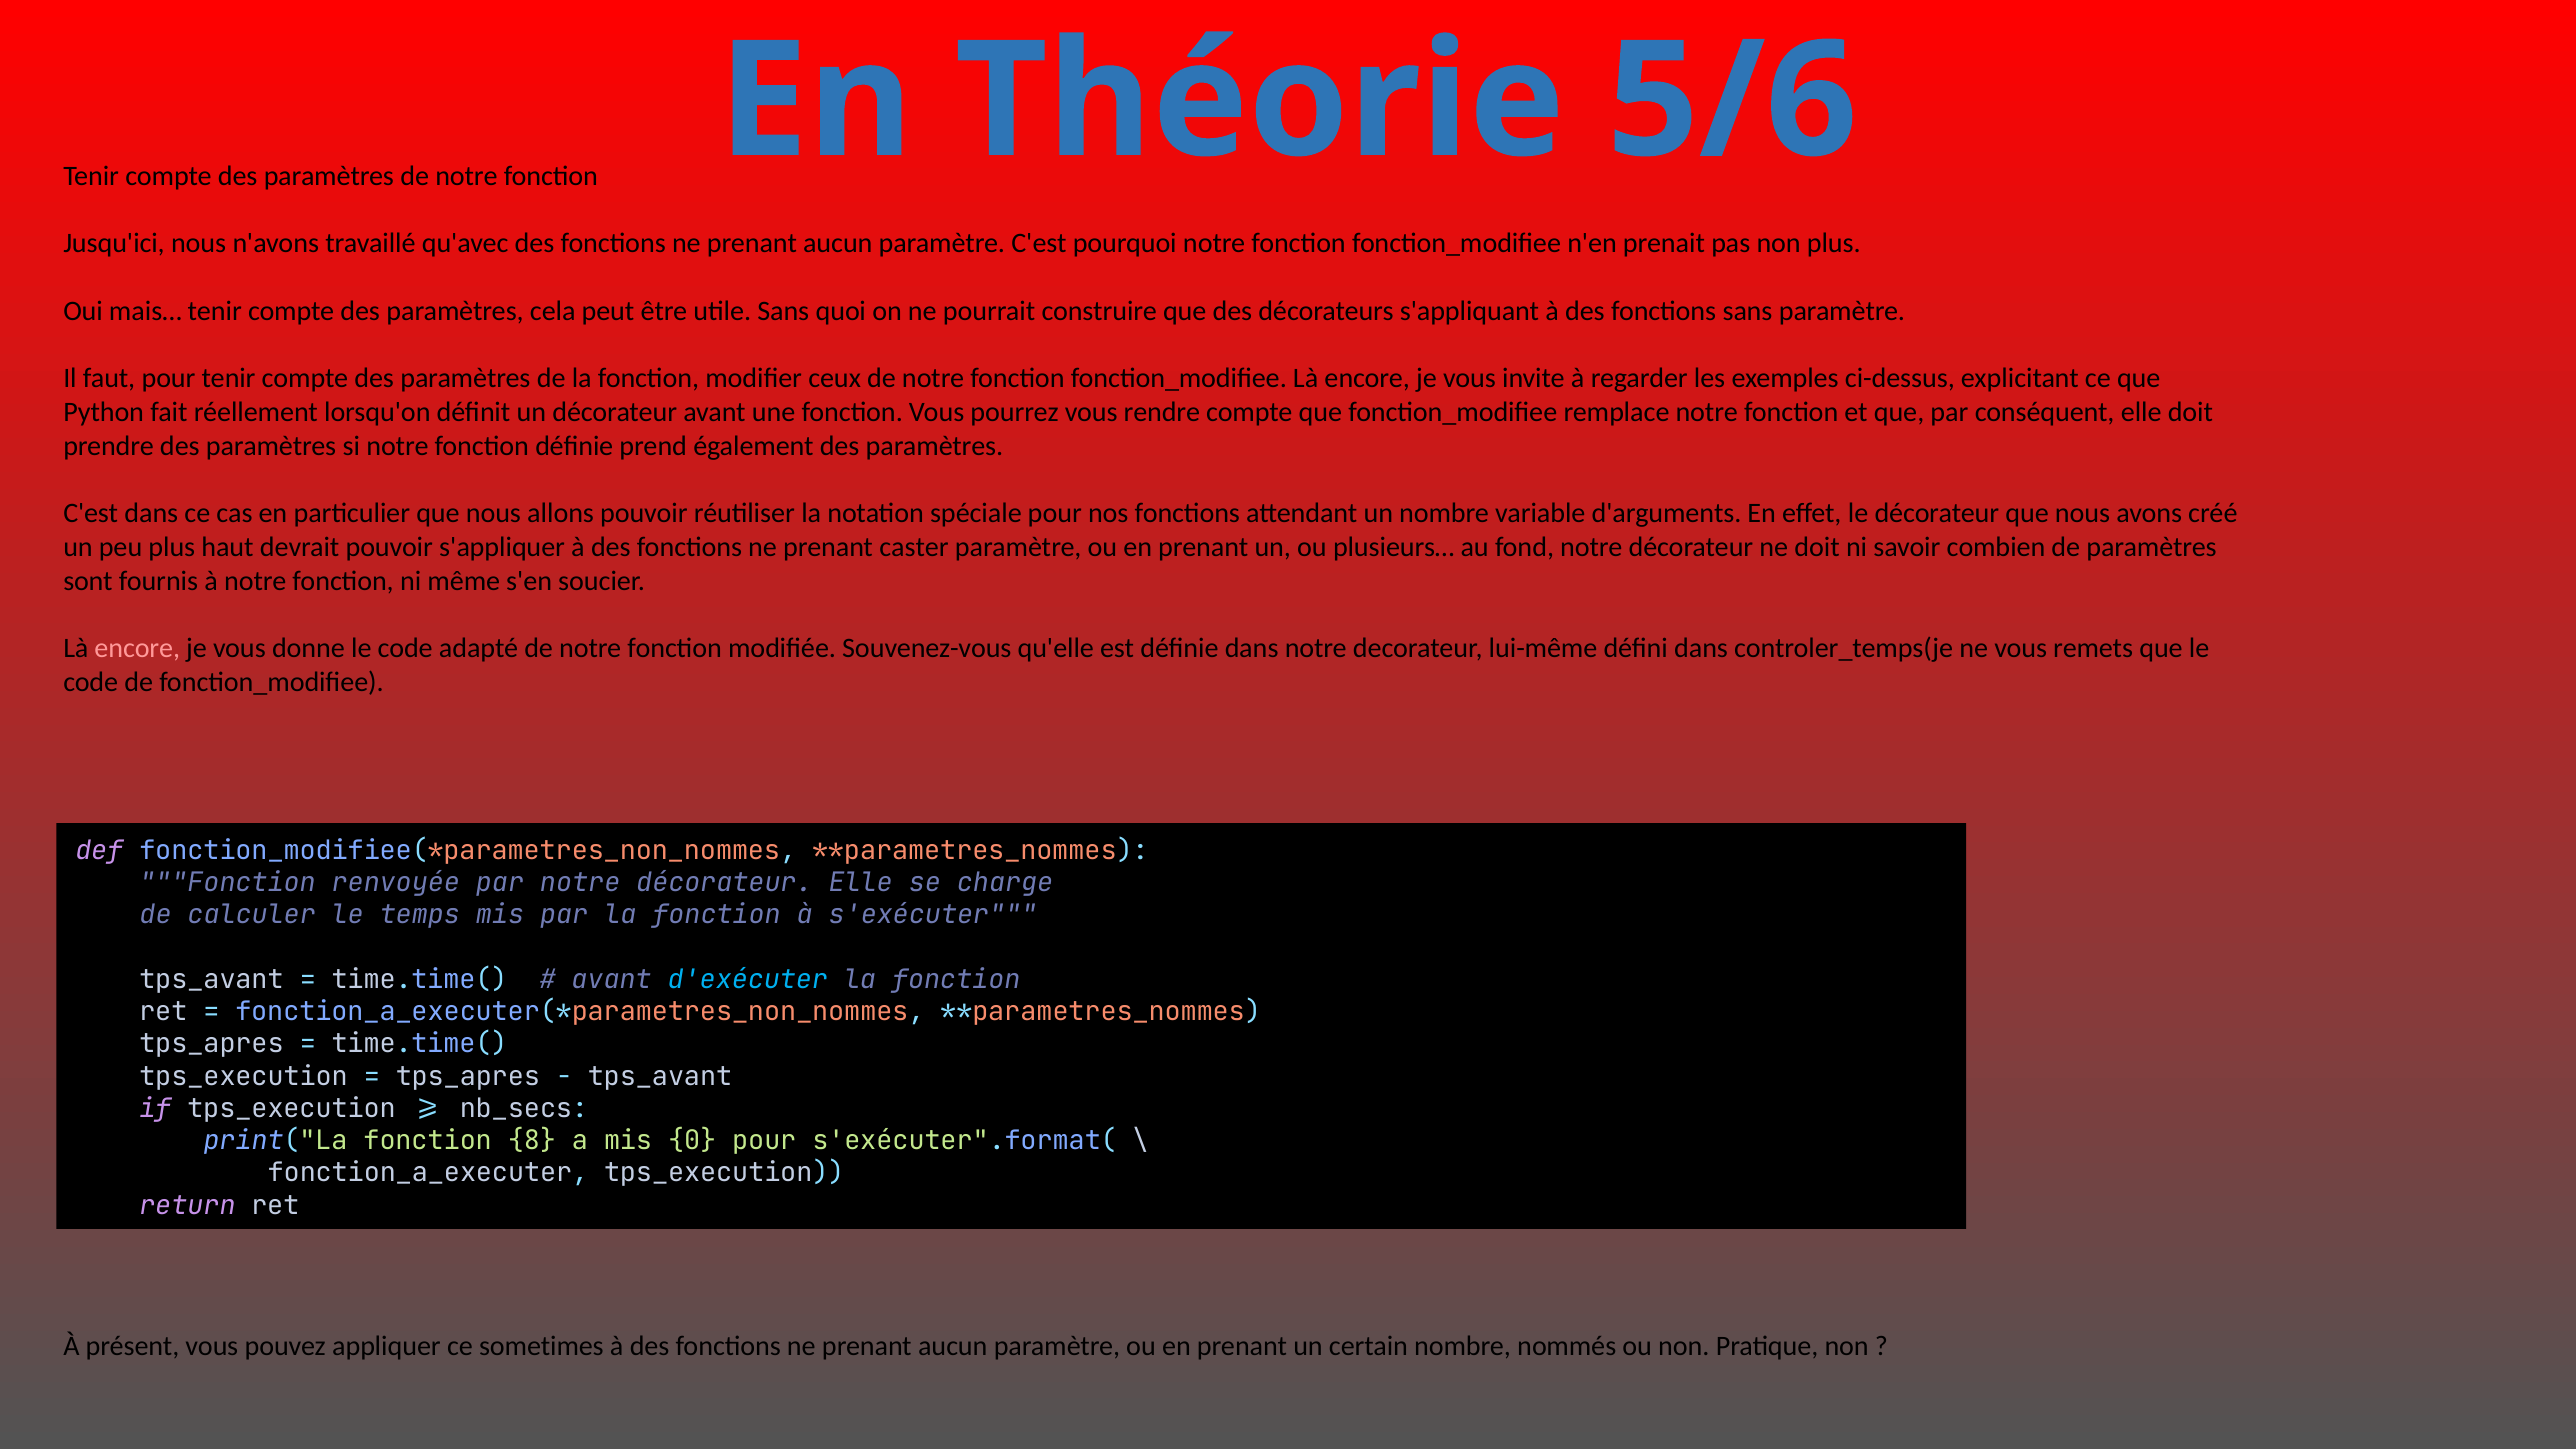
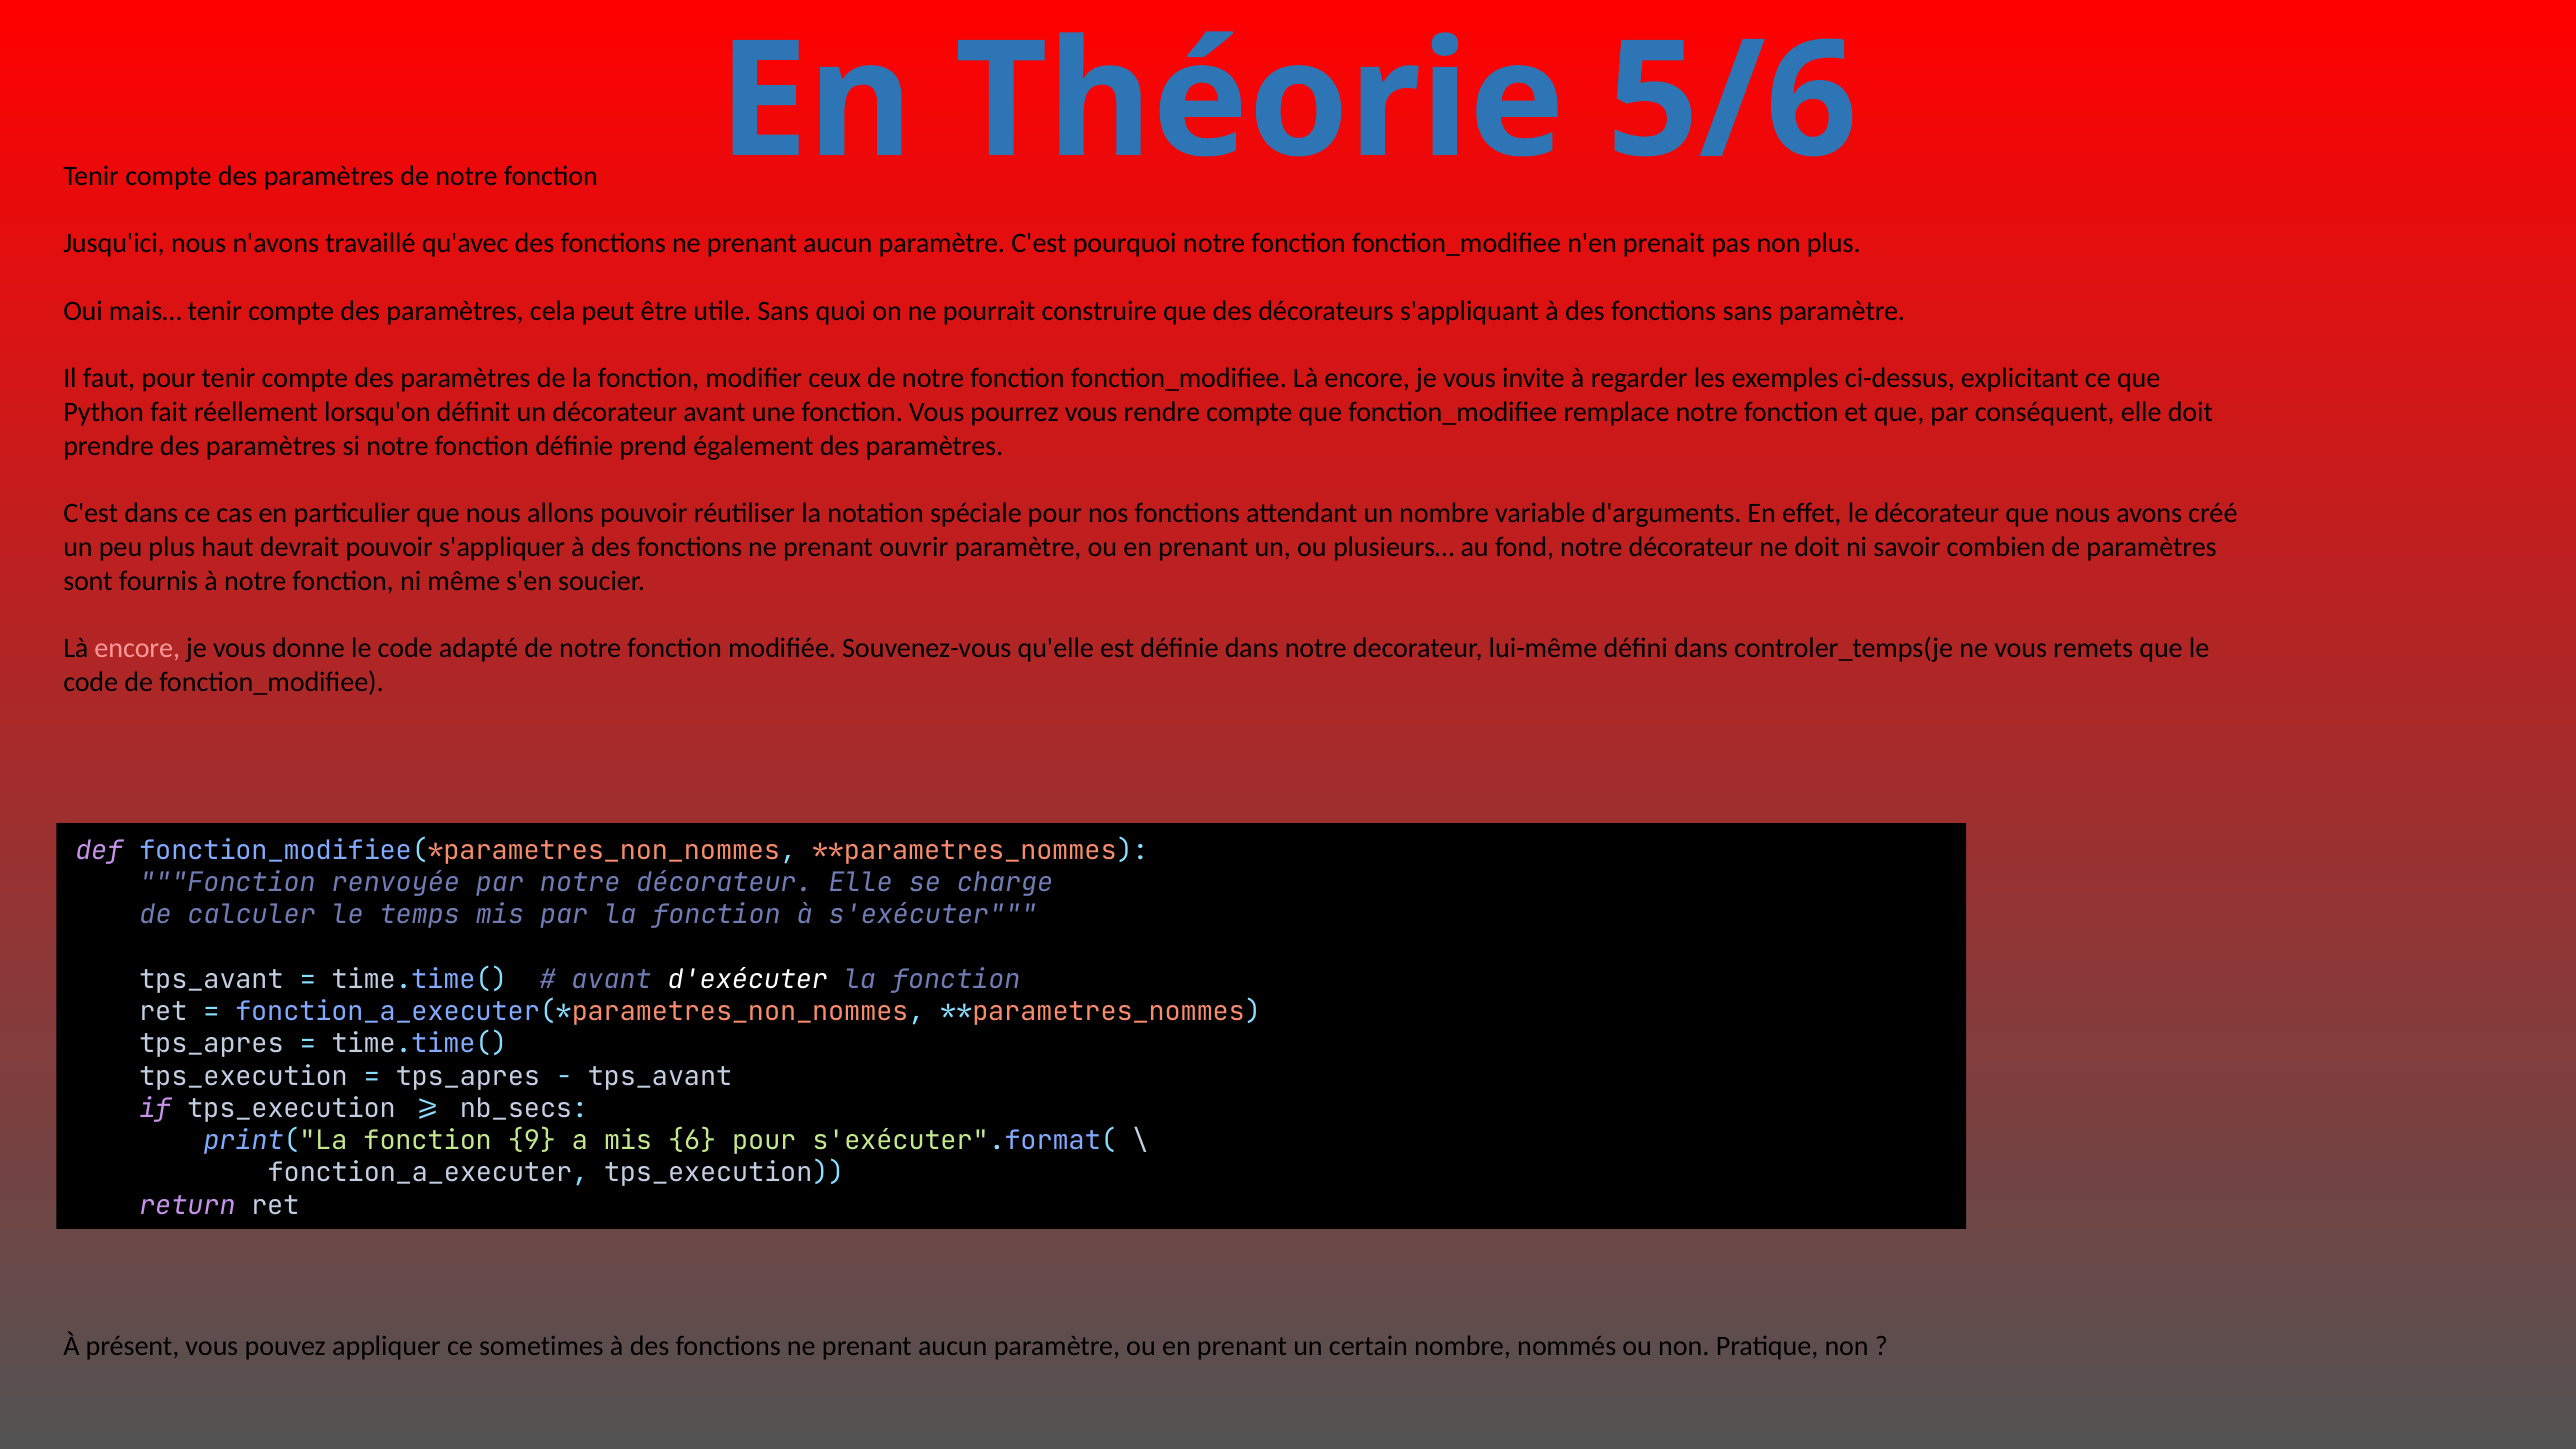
caster: caster -> ouvrir
d'exécuter colour: light blue -> white
8: 8 -> 9
0: 0 -> 6
